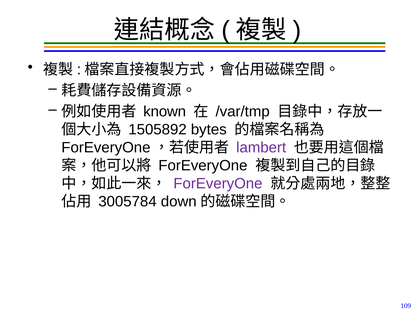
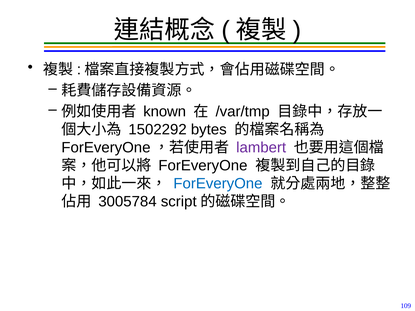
1505892: 1505892 -> 1502292
ForEveryOne at (218, 184) colour: purple -> blue
down: down -> script
